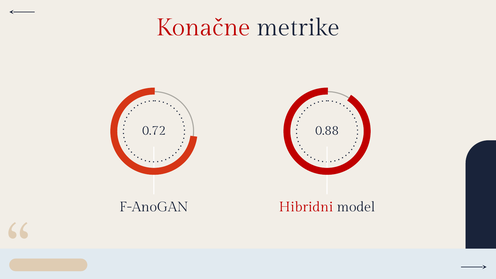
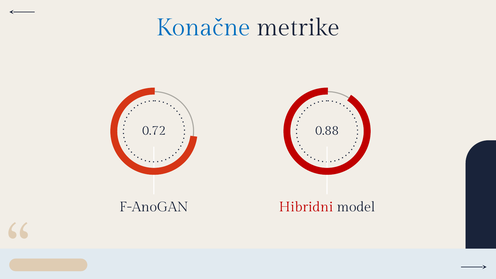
Konačne colour: red -> blue
